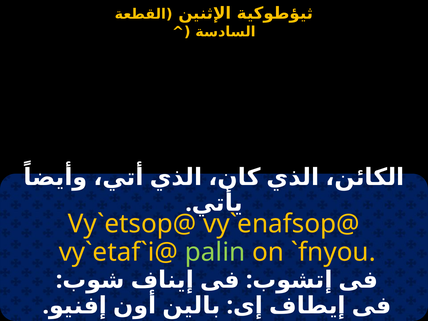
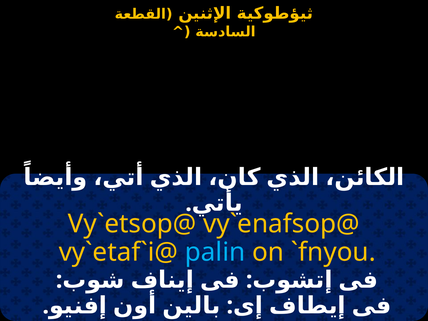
palin colour: light green -> light blue
